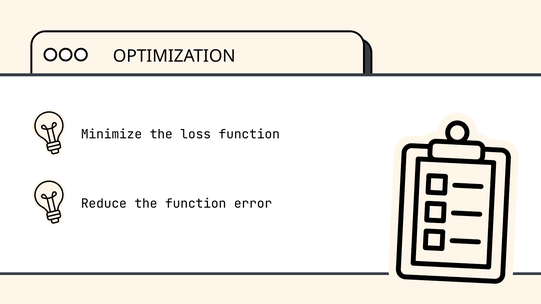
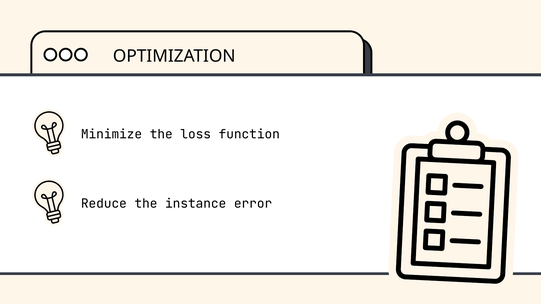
the function: function -> instance
